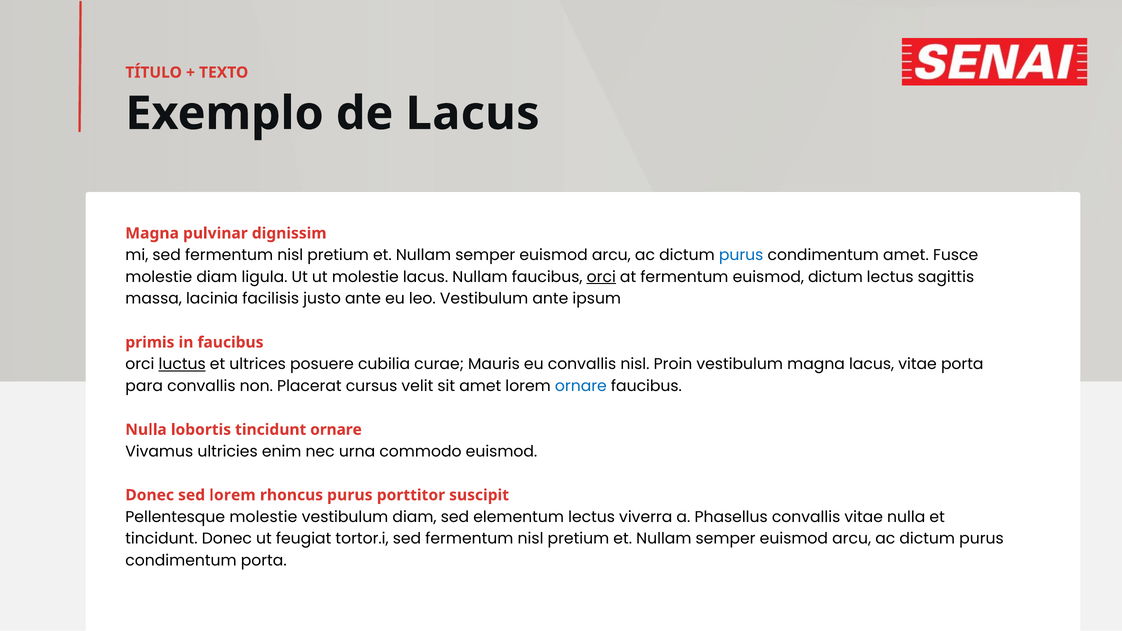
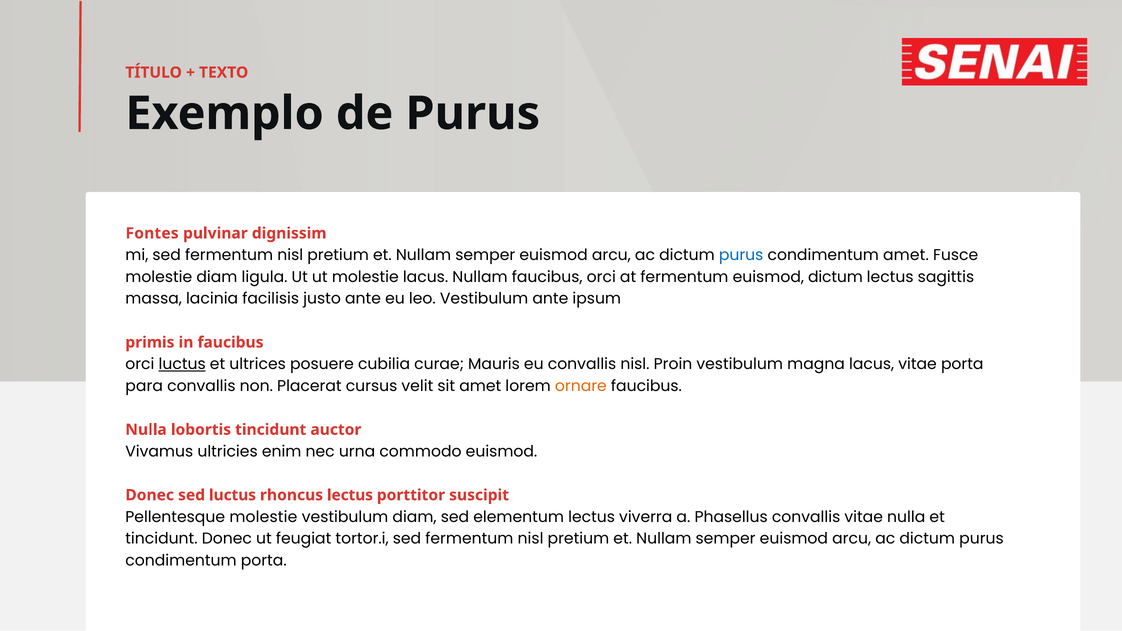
de Lacus: Lacus -> Purus
Magna at (152, 233): Magna -> Fontes
orci at (601, 277) underline: present -> none
ornare at (581, 386) colour: blue -> orange
tincidunt ornare: ornare -> auctor
sed lorem: lorem -> luctus
rhoncus purus: purus -> lectus
